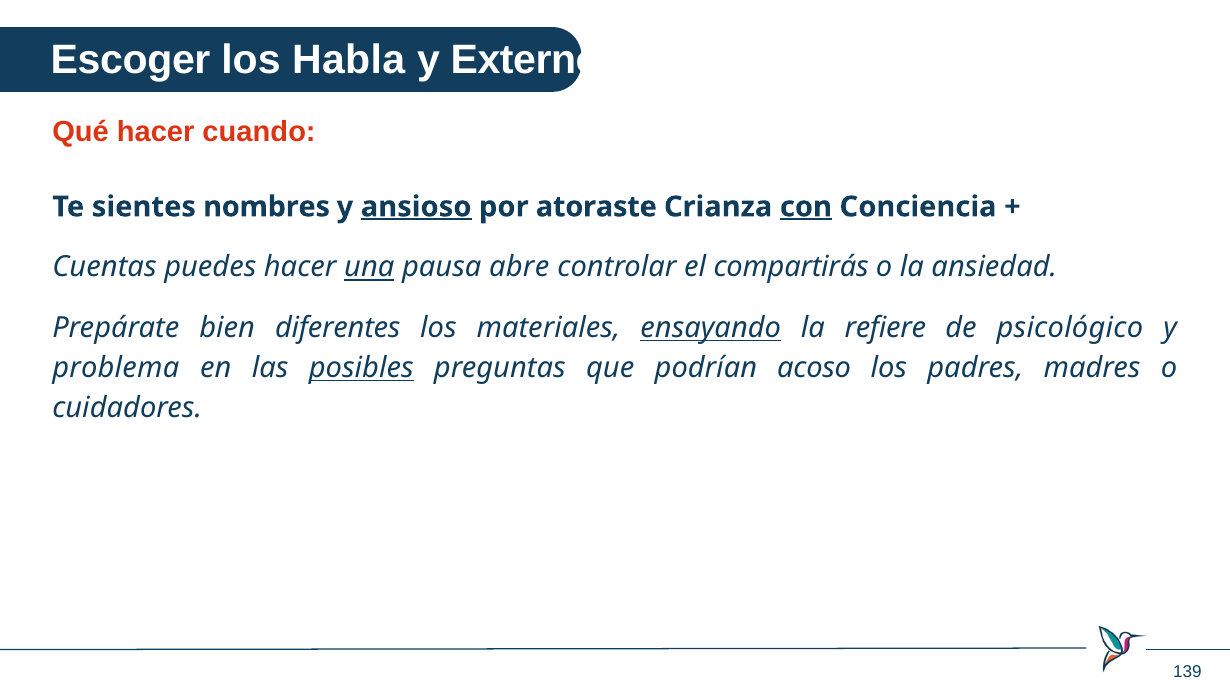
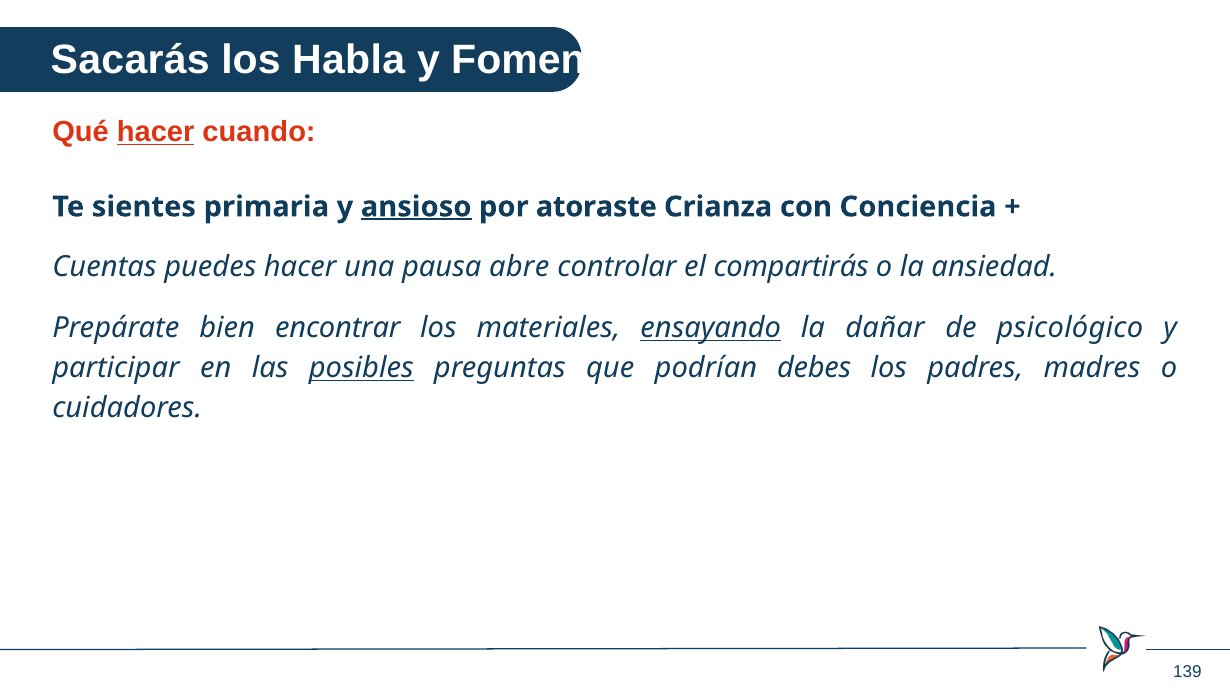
Escoger: Escoger -> Sacarás
Externos: Externos -> Fomenta
hacer at (156, 132) underline: none -> present
nombres: nombres -> primaria
con underline: present -> none
una underline: present -> none
diferentes: diferentes -> encontrar
refiere: refiere -> dañar
problema: problema -> participar
acoso: acoso -> debes
